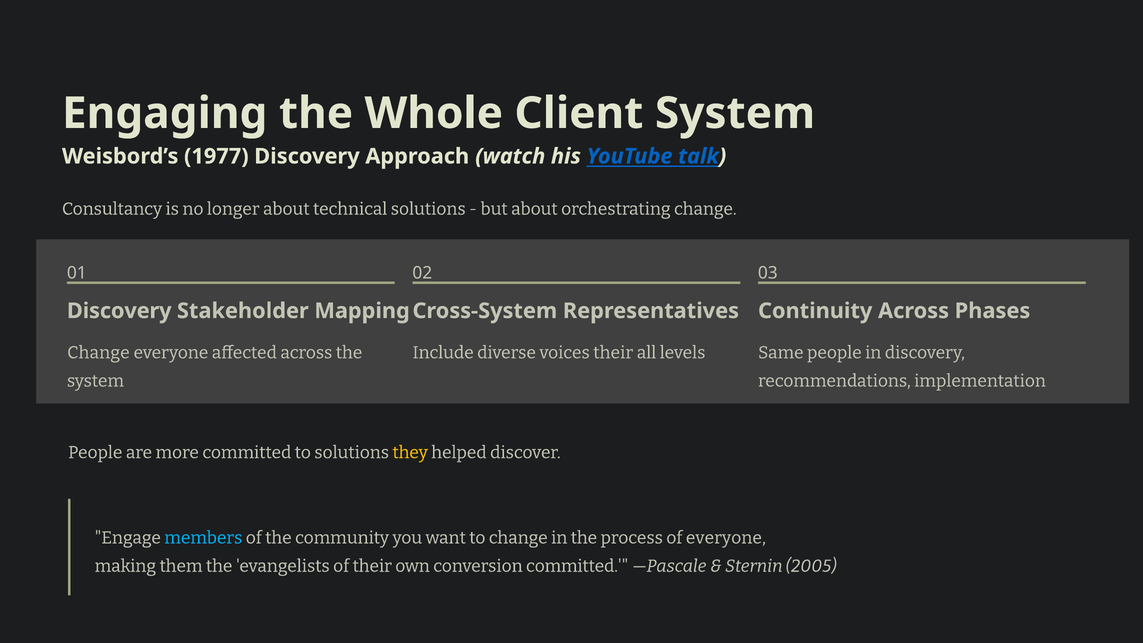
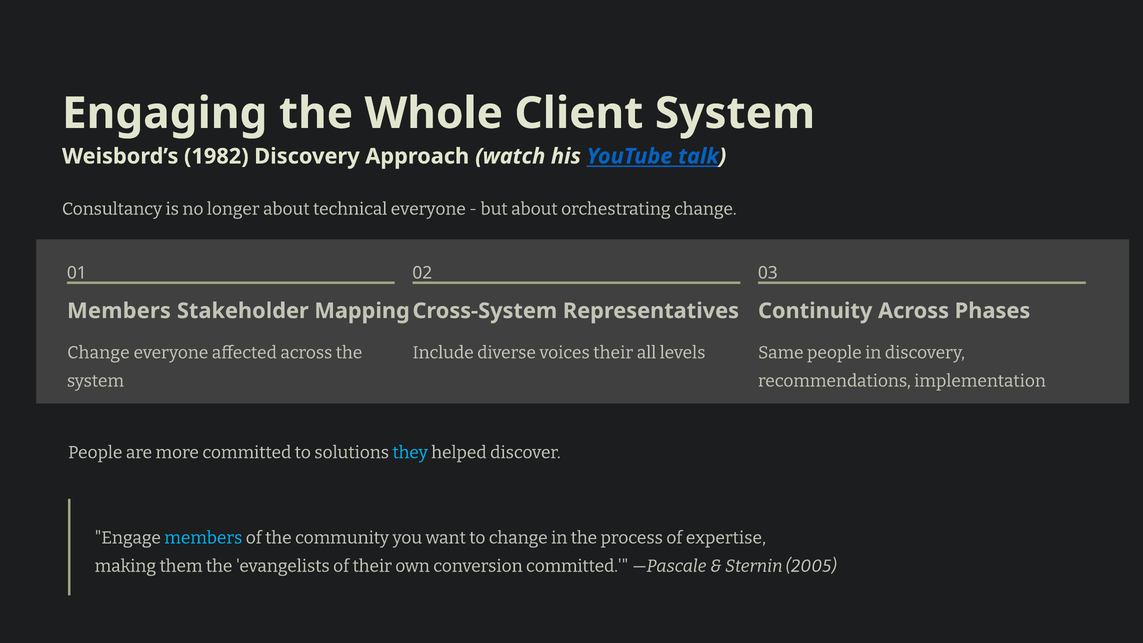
1977: 1977 -> 1982
technical solutions: solutions -> everyone
Discovery at (119, 311): Discovery -> Members
they colour: yellow -> light blue
of everyone: everyone -> expertise
